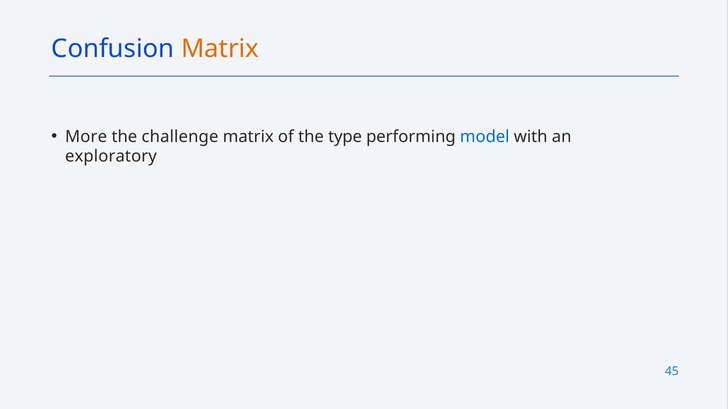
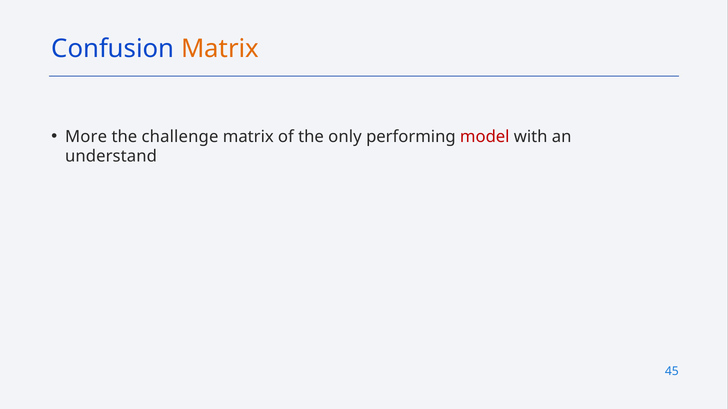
type: type -> only
model colour: blue -> red
exploratory: exploratory -> understand
